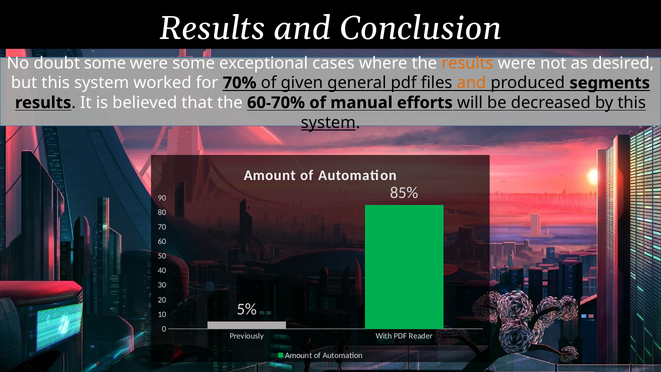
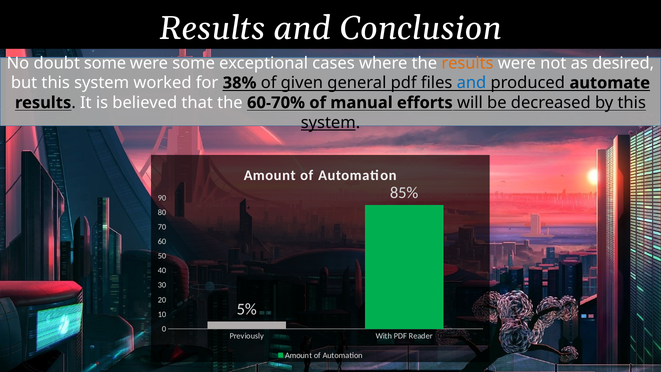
70%: 70% -> 38%
and at (471, 83) colour: orange -> blue
segments: segments -> automate
